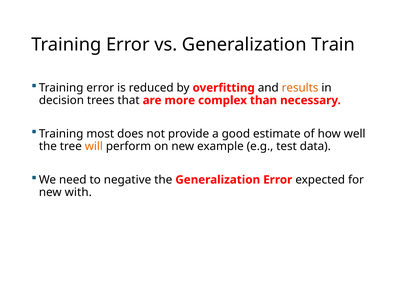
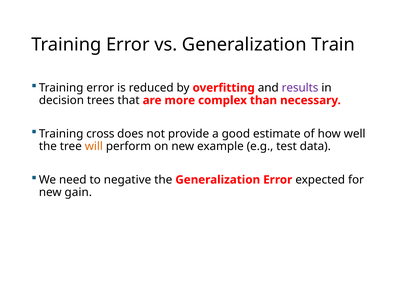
results colour: orange -> purple
most: most -> cross
with: with -> gain
